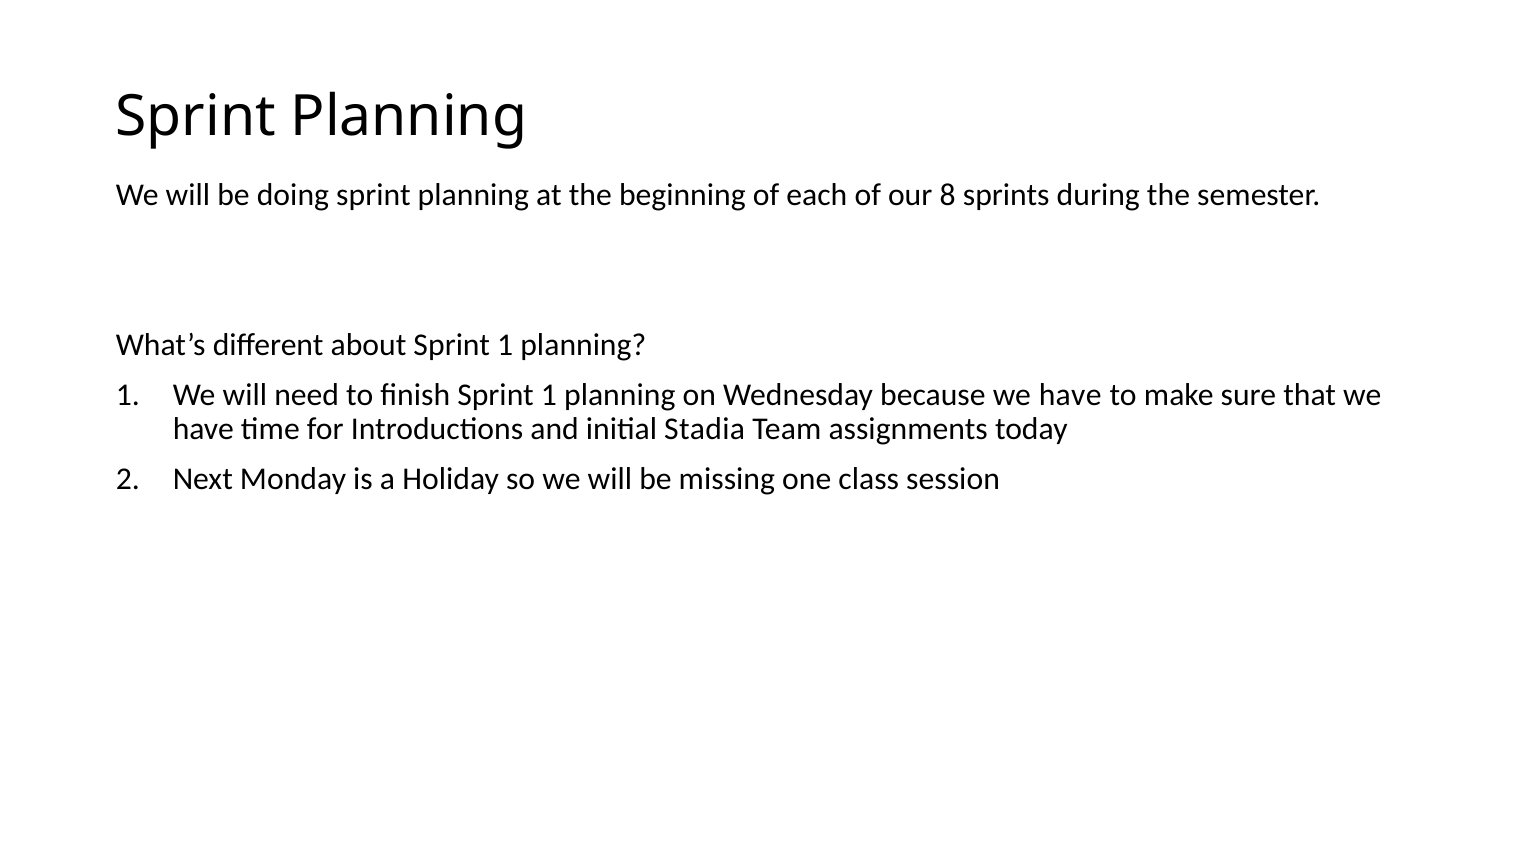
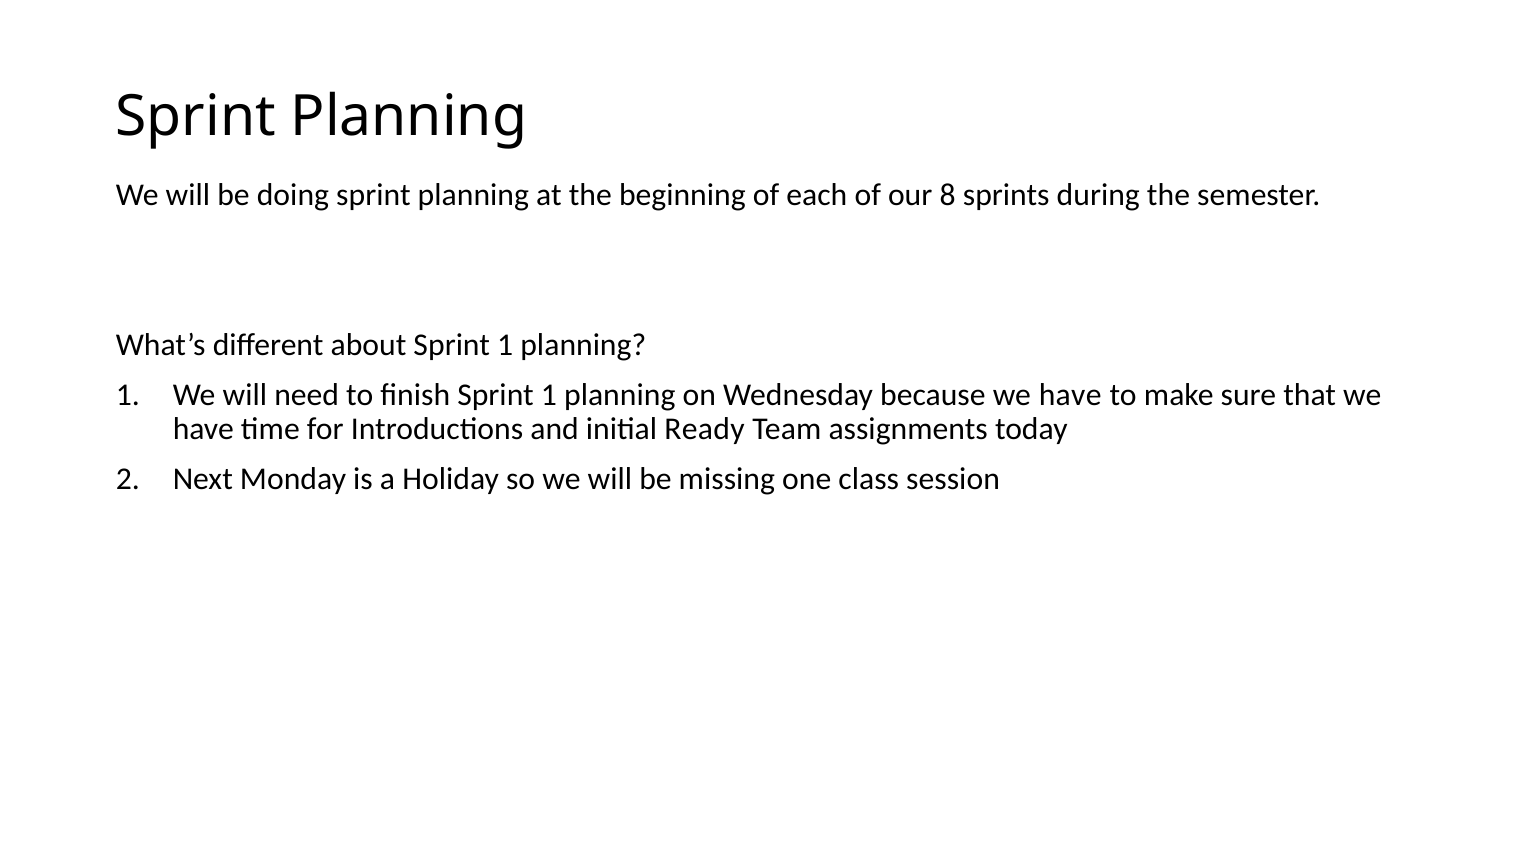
Stadia: Stadia -> Ready
